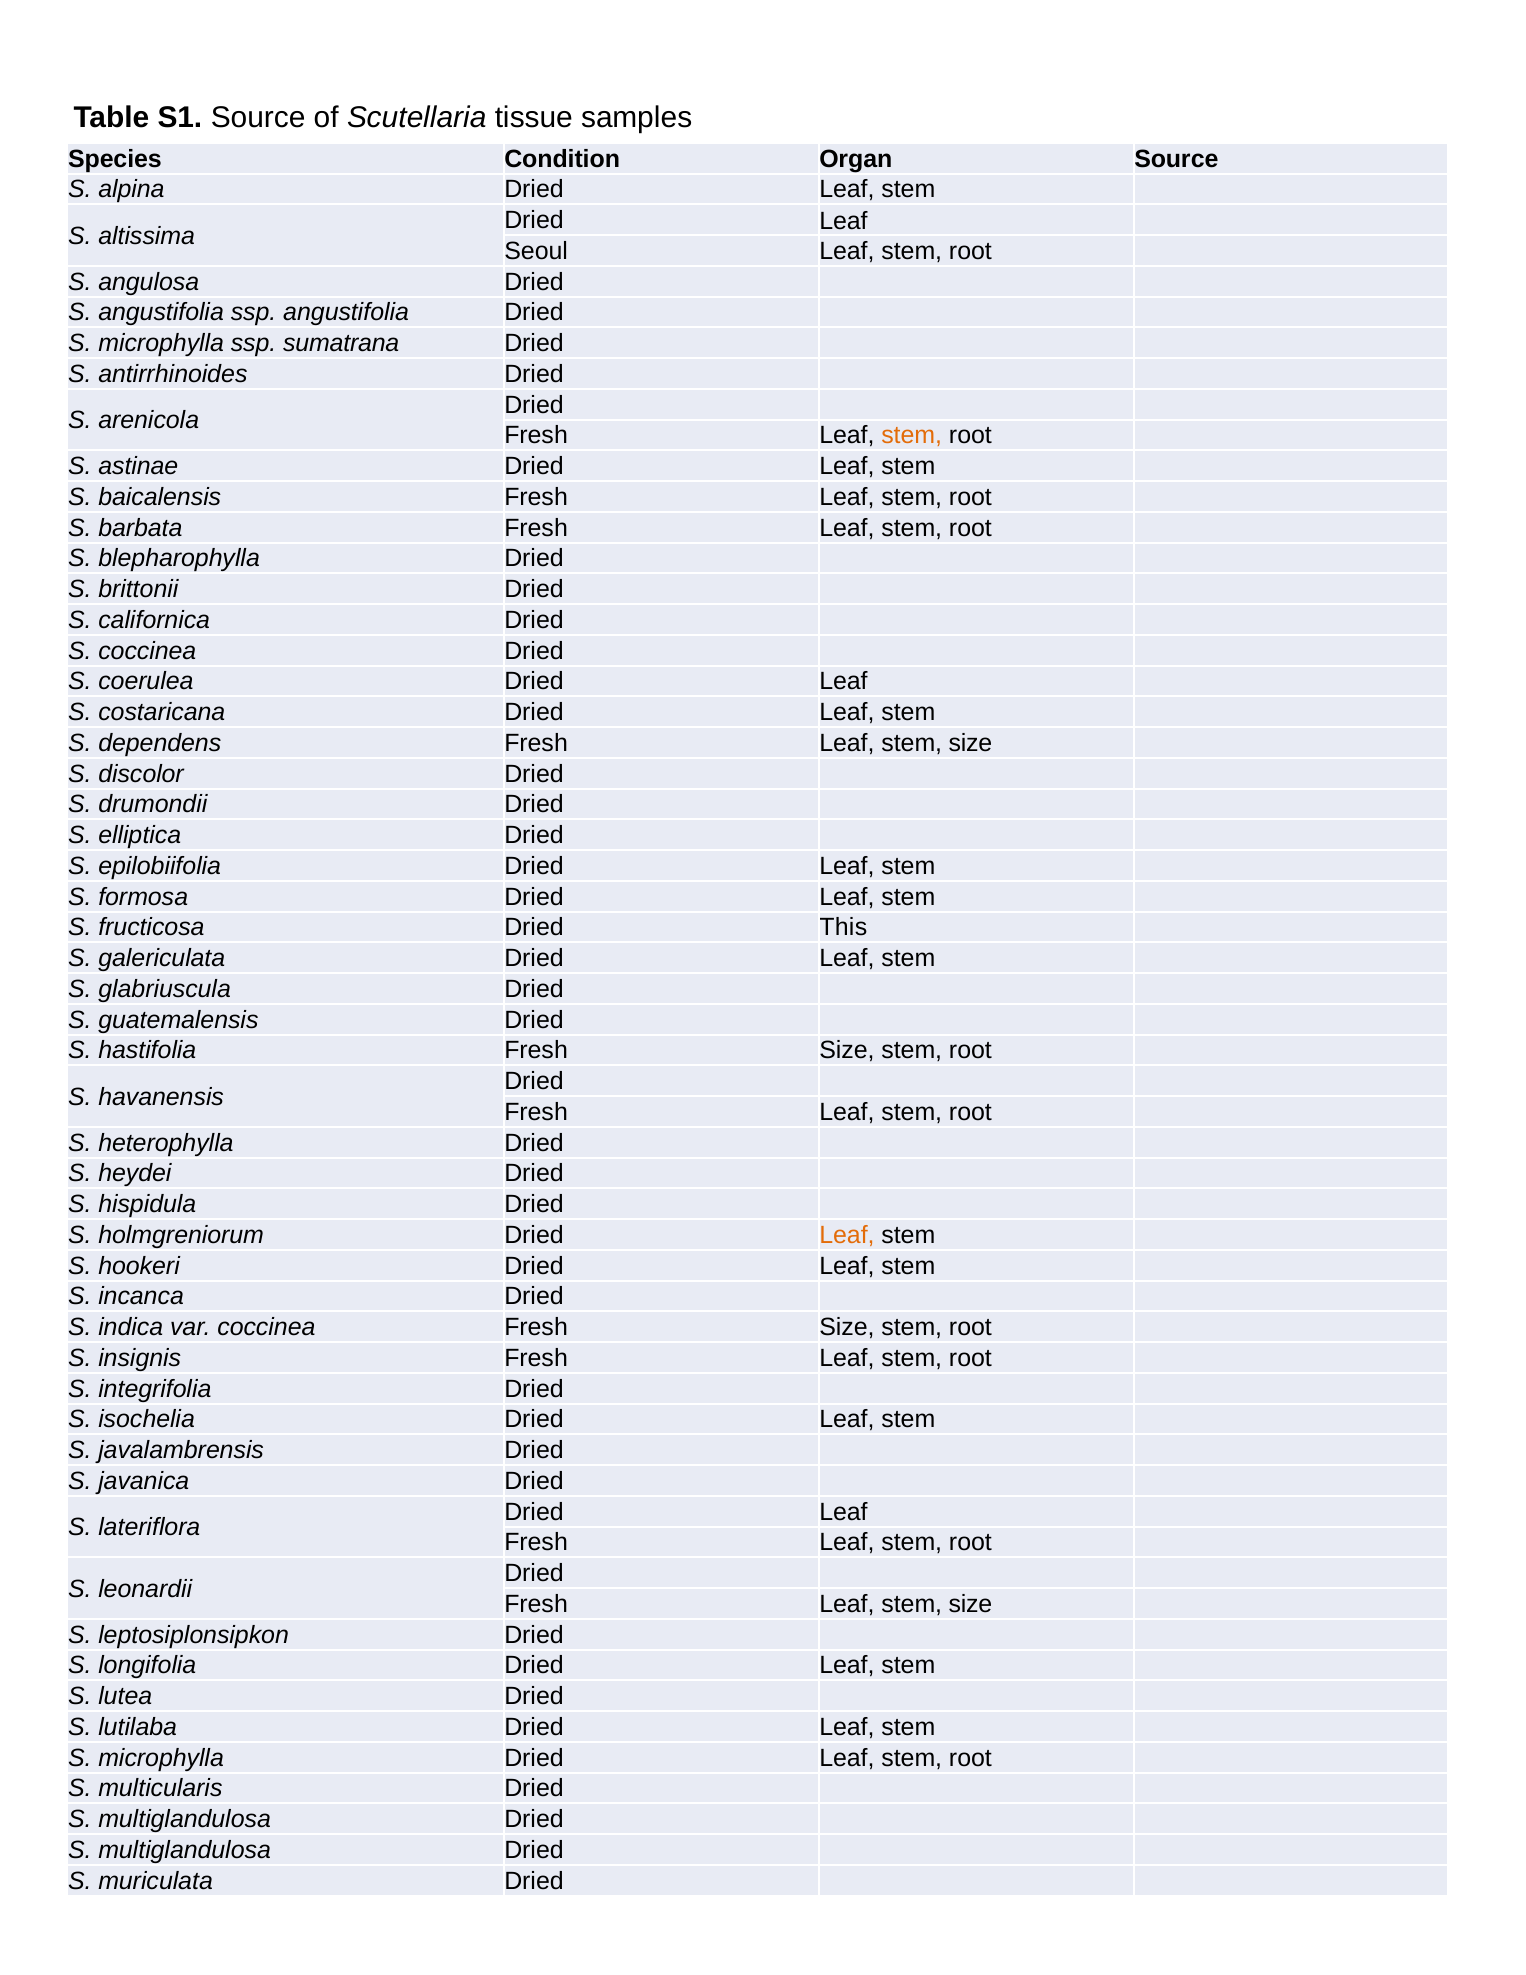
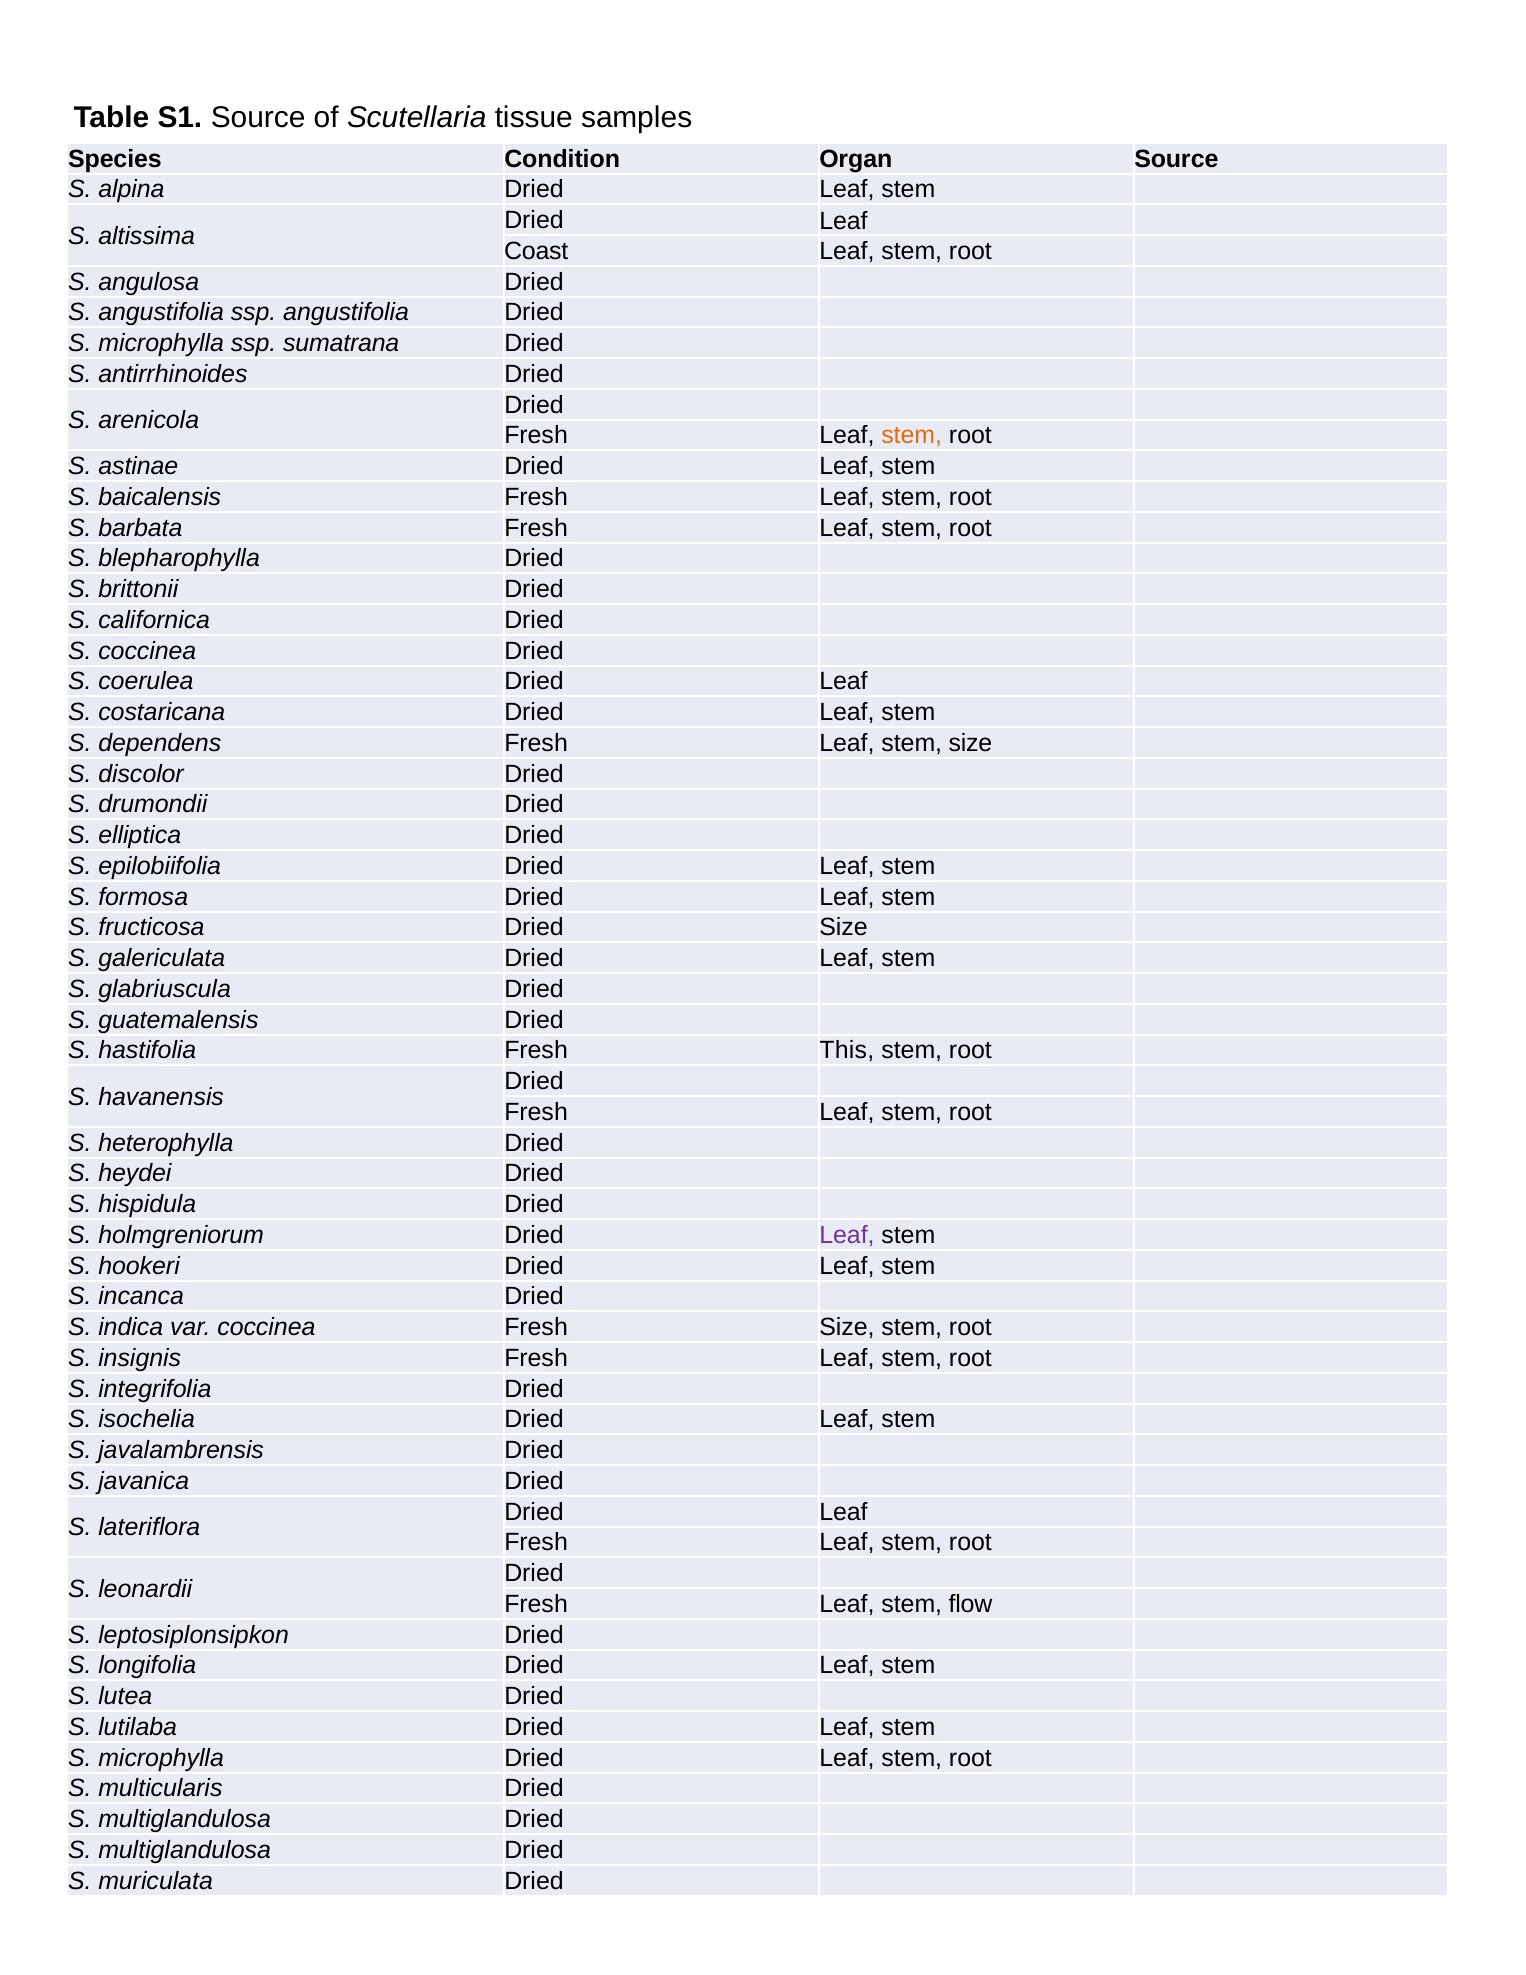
Seoul: Seoul -> Coast
Dried This: This -> Size
hastifolia Fresh Size: Size -> This
Leaf at (847, 1235) colour: orange -> purple
size at (970, 1604): size -> flow
